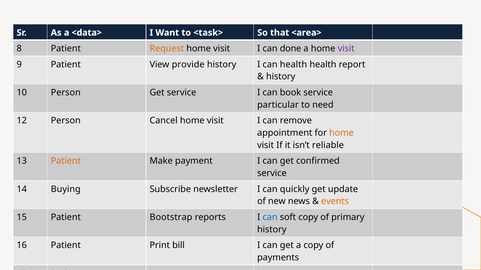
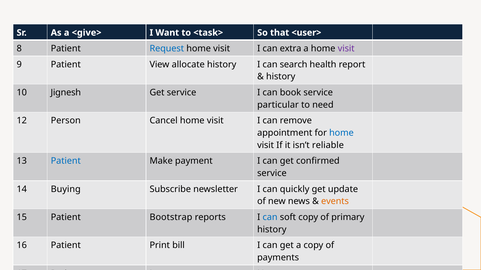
<data>: <data> -> <give>
<area>: <area> -> <user>
Request colour: orange -> blue
done: done -> extra
provide: provide -> allocate
can health: health -> search
10 Person: Person -> Jignesh
home at (341, 133) colour: orange -> blue
Patient at (66, 161) colour: orange -> blue
